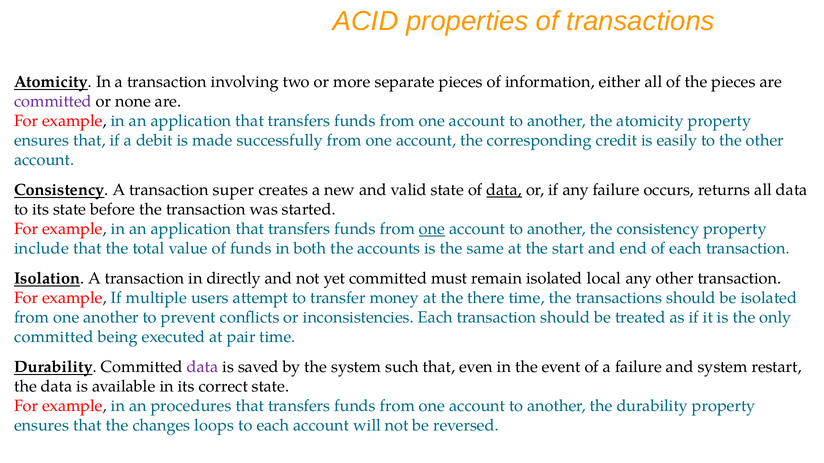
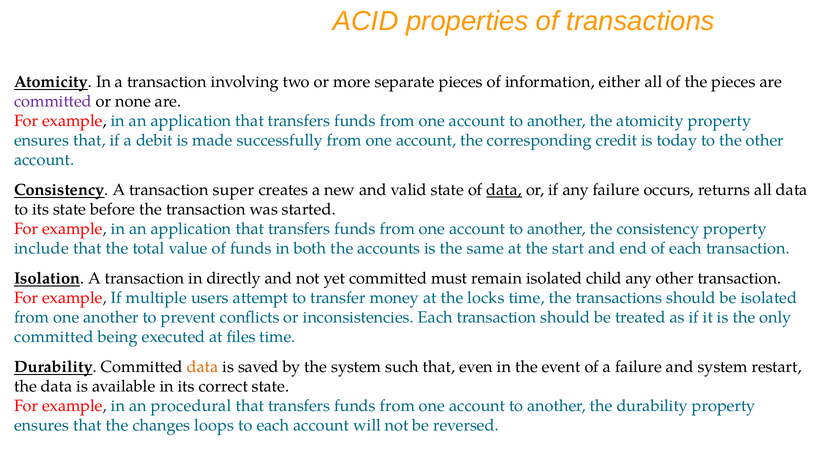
easily: easily -> today
one at (432, 229) underline: present -> none
local: local -> child
there: there -> locks
pair: pair -> files
data at (203, 367) colour: purple -> orange
procedures: procedures -> procedural
